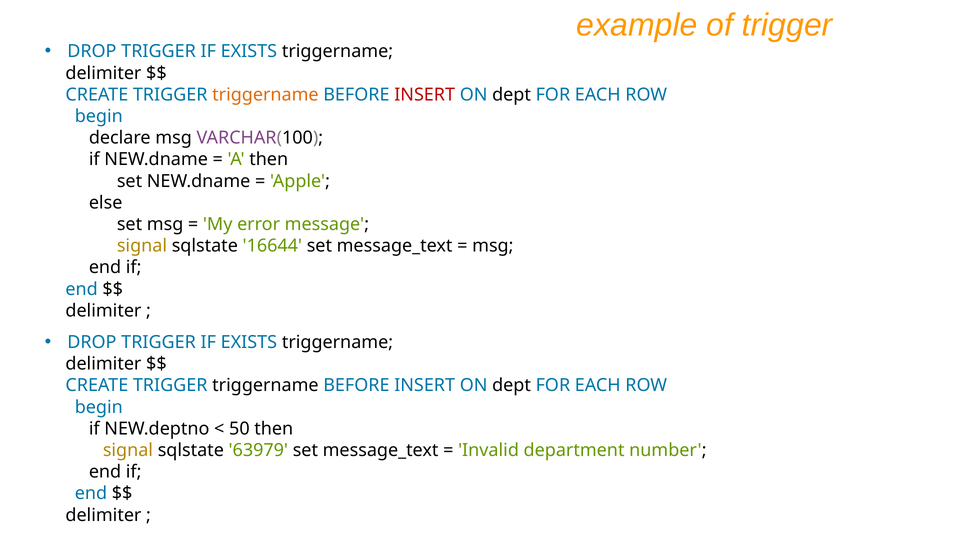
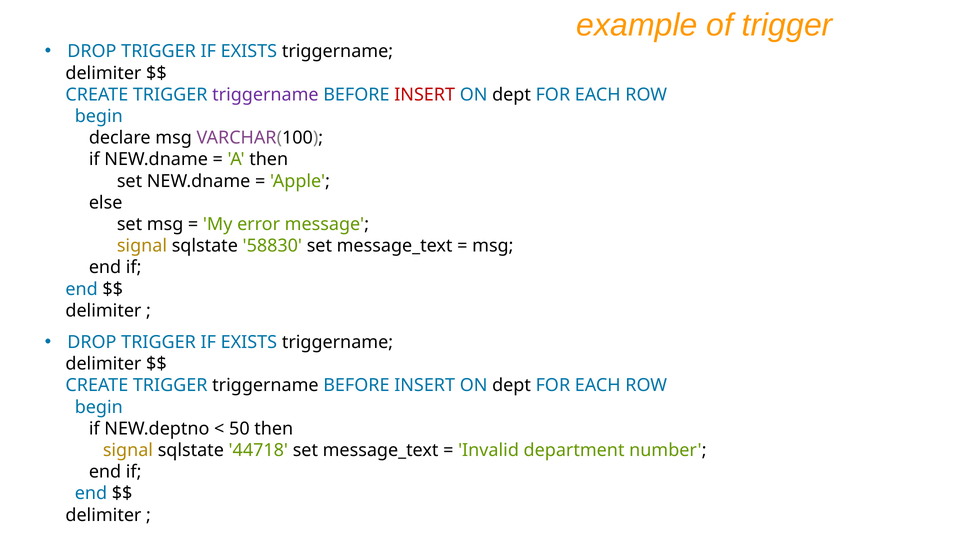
triggername at (265, 95) colour: orange -> purple
16644: 16644 -> 58830
63979: 63979 -> 44718
